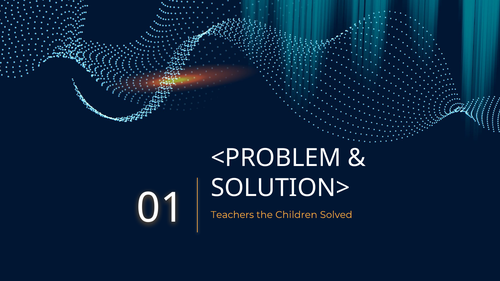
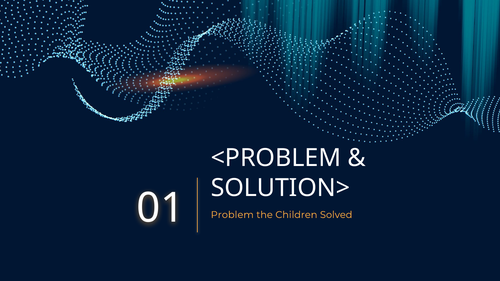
Teachers: Teachers -> Problem
